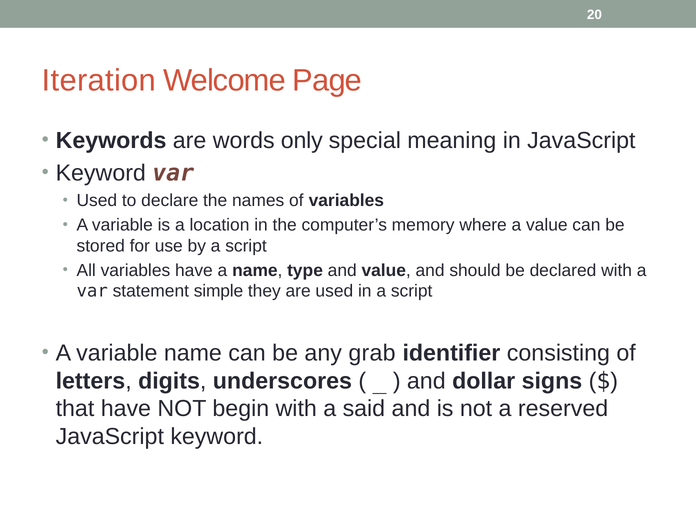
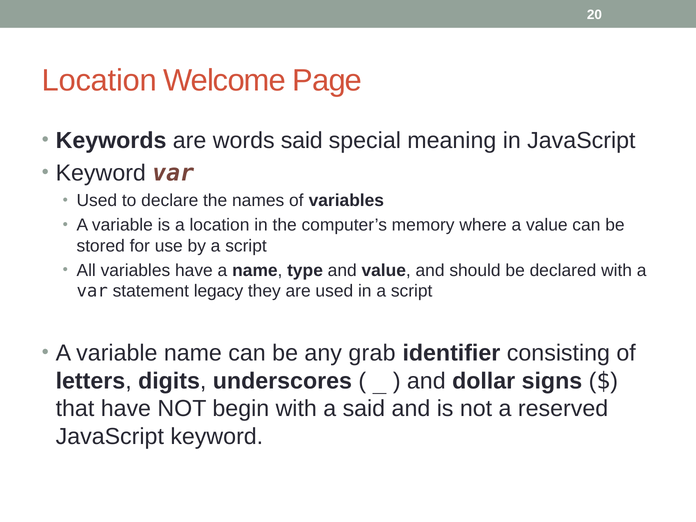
Iteration at (99, 80): Iteration -> Location
words only: only -> said
simple: simple -> legacy
